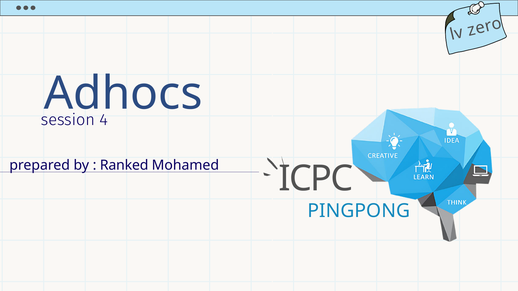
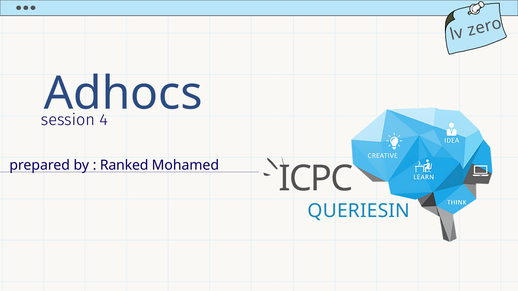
PINGPONG: PINGPONG -> QUERIESIN
